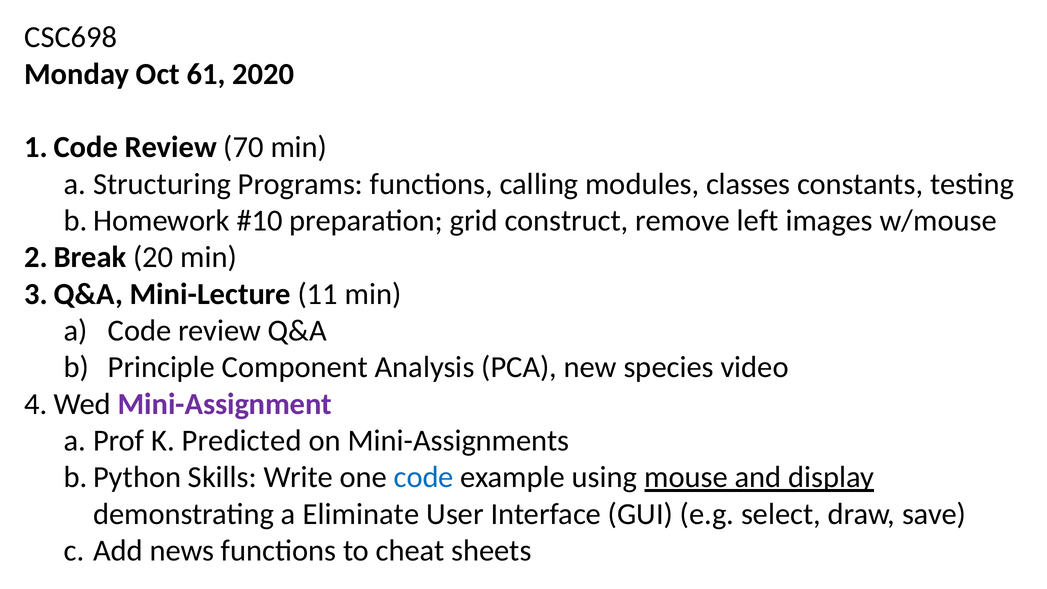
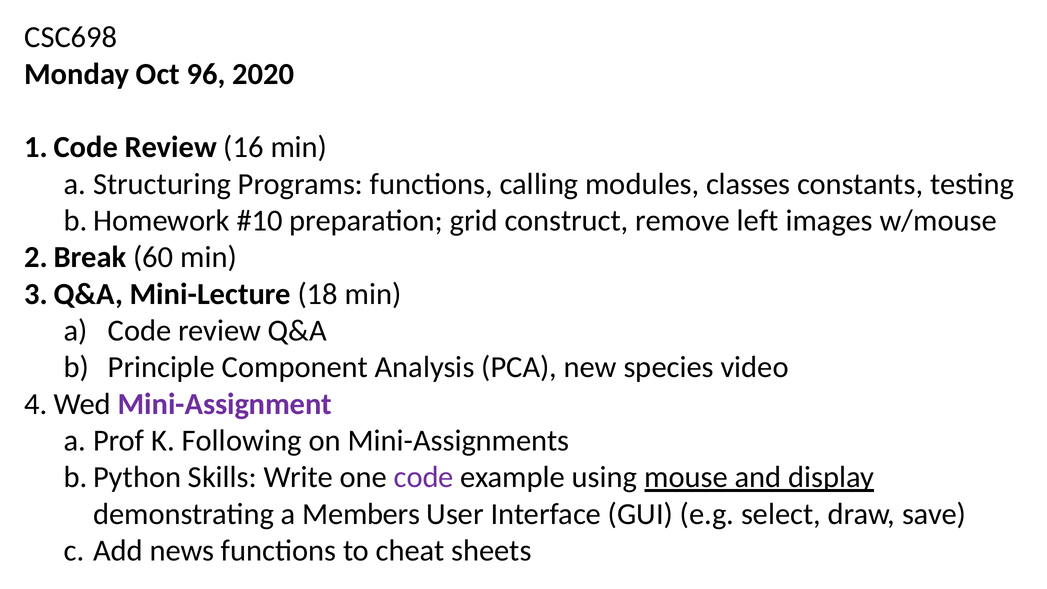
61: 61 -> 96
70: 70 -> 16
20: 20 -> 60
11: 11 -> 18
Predicted: Predicted -> Following
code at (424, 477) colour: blue -> purple
Eliminate: Eliminate -> Members
